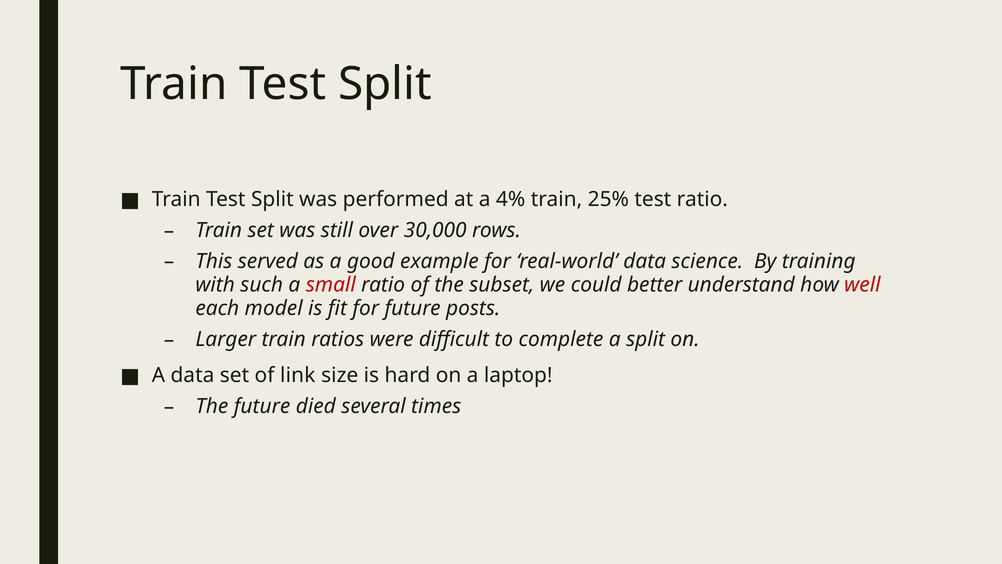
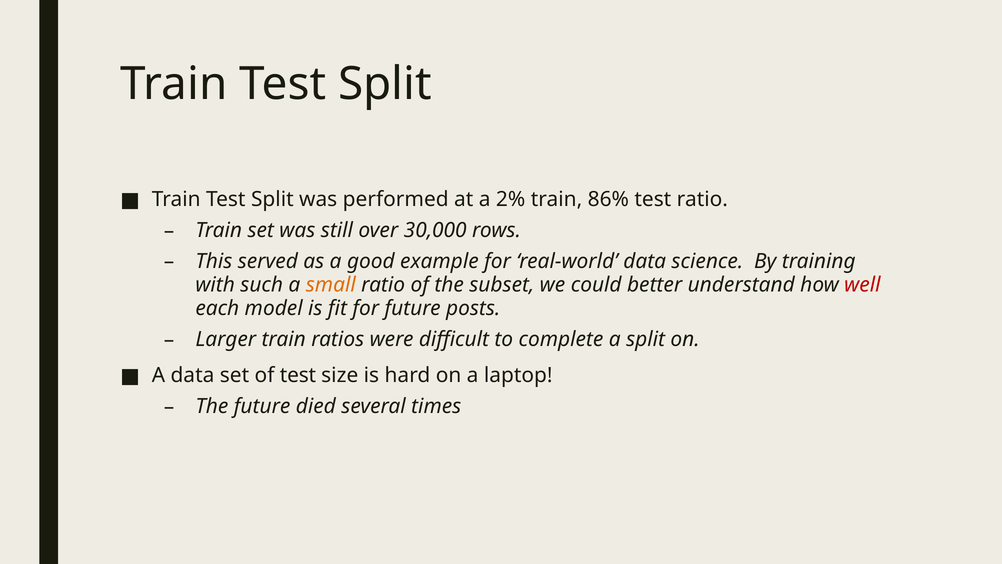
4%: 4% -> 2%
25%: 25% -> 86%
small colour: red -> orange
of link: link -> test
